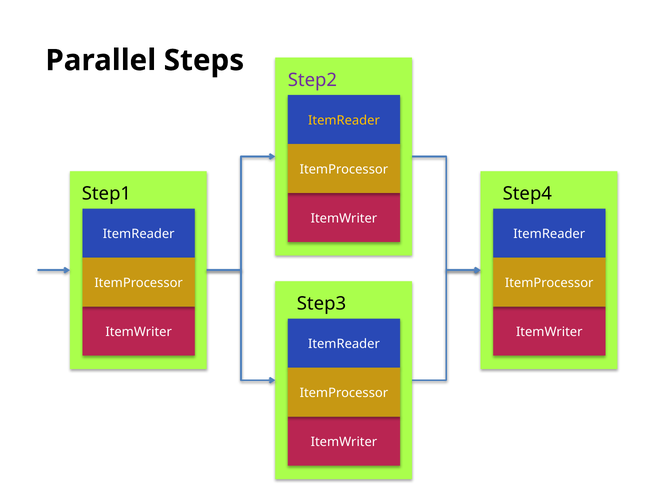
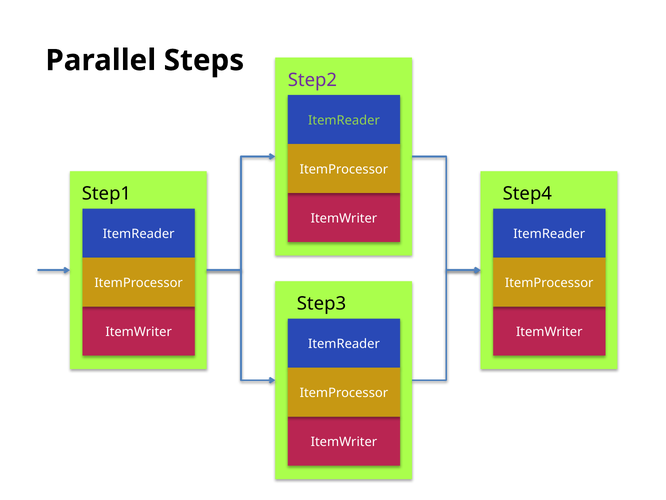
ItemReader at (344, 120) colour: yellow -> light green
